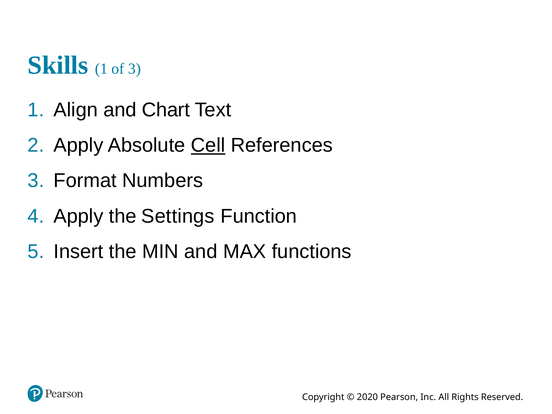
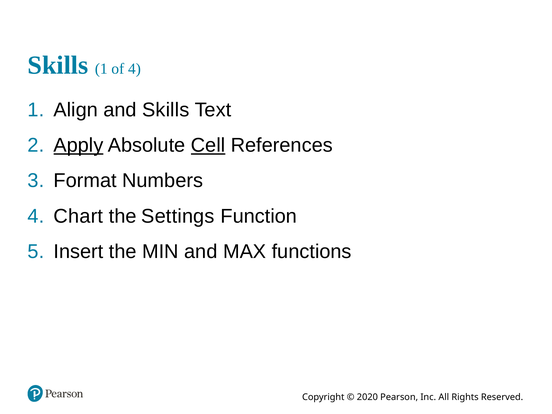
of 3: 3 -> 4
and Chart: Chart -> Skills
Apply at (78, 145) underline: none -> present
Apply at (78, 216): Apply -> Chart
